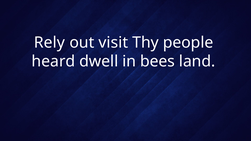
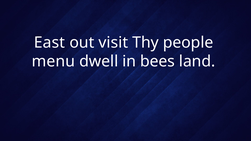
Rely: Rely -> East
heard: heard -> menu
